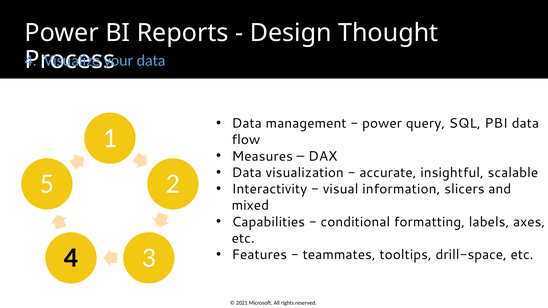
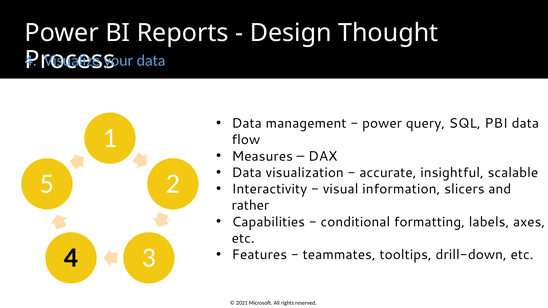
mixed: mixed -> rather
drill-space: drill-space -> drill-down
